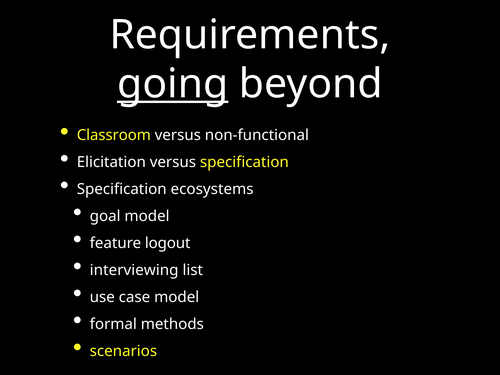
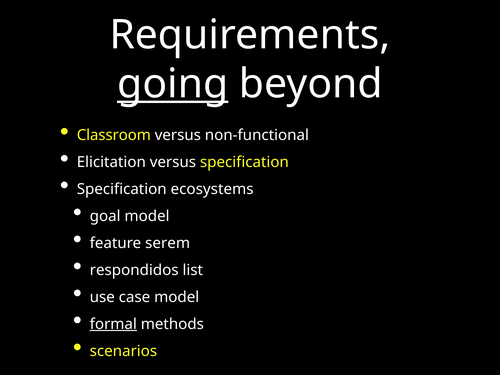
logout: logout -> serem
interviewing: interviewing -> respondidos
formal underline: none -> present
